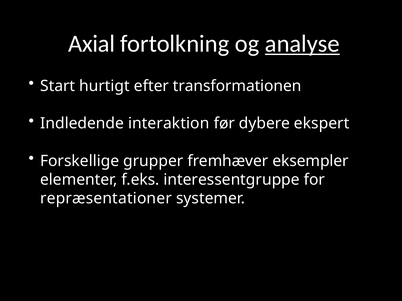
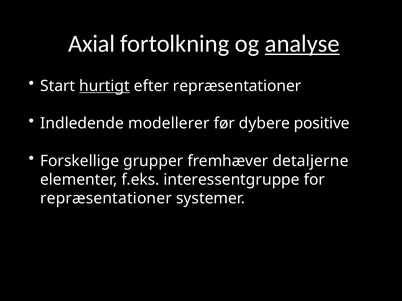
hurtigt underline: none -> present
efter transformationen: transformationen -> repræsentationer
interaktion: interaktion -> modellerer
ekspert: ekspert -> positive
eksempler: eksempler -> detaljerne
